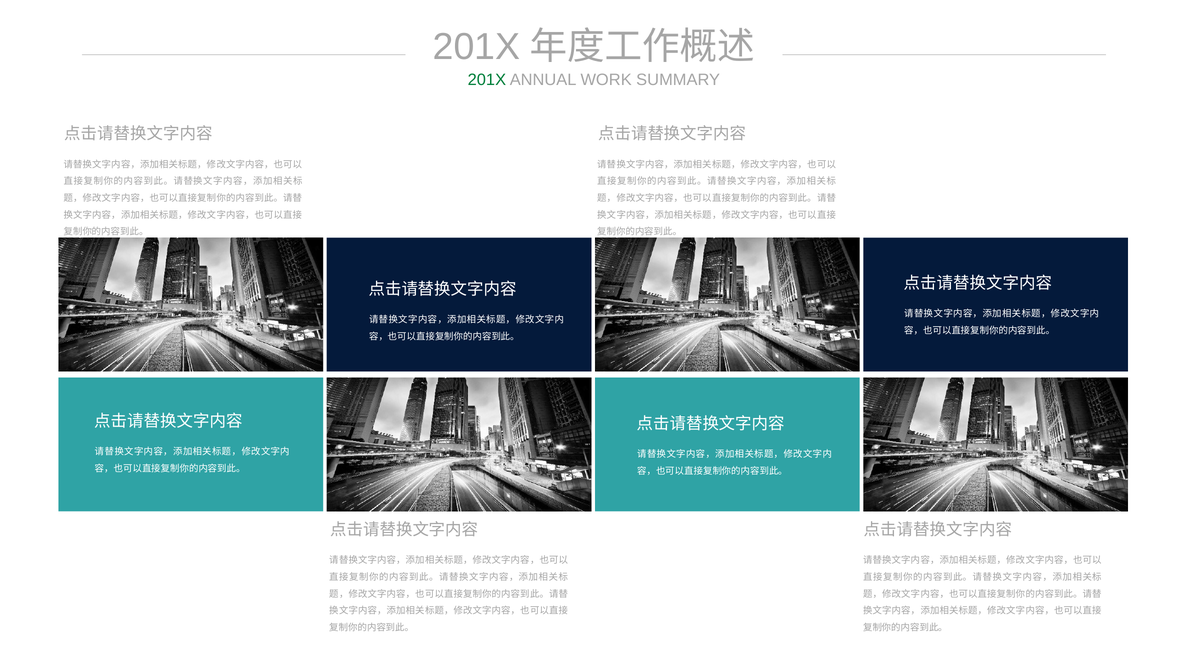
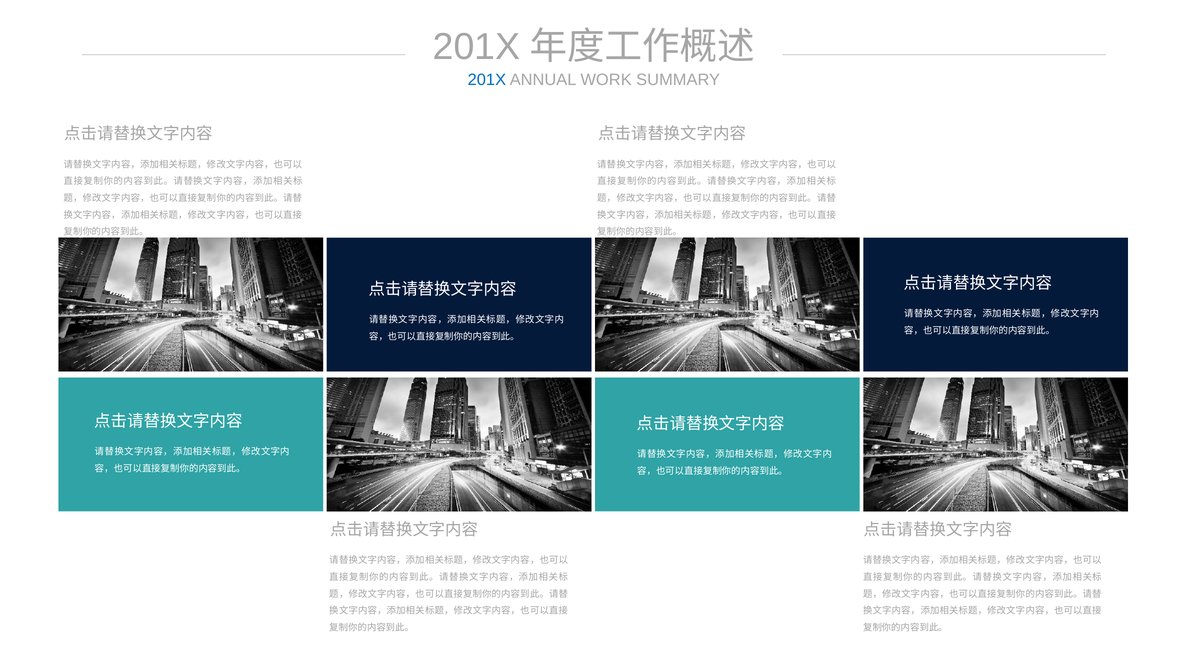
201X at (487, 80) colour: green -> blue
